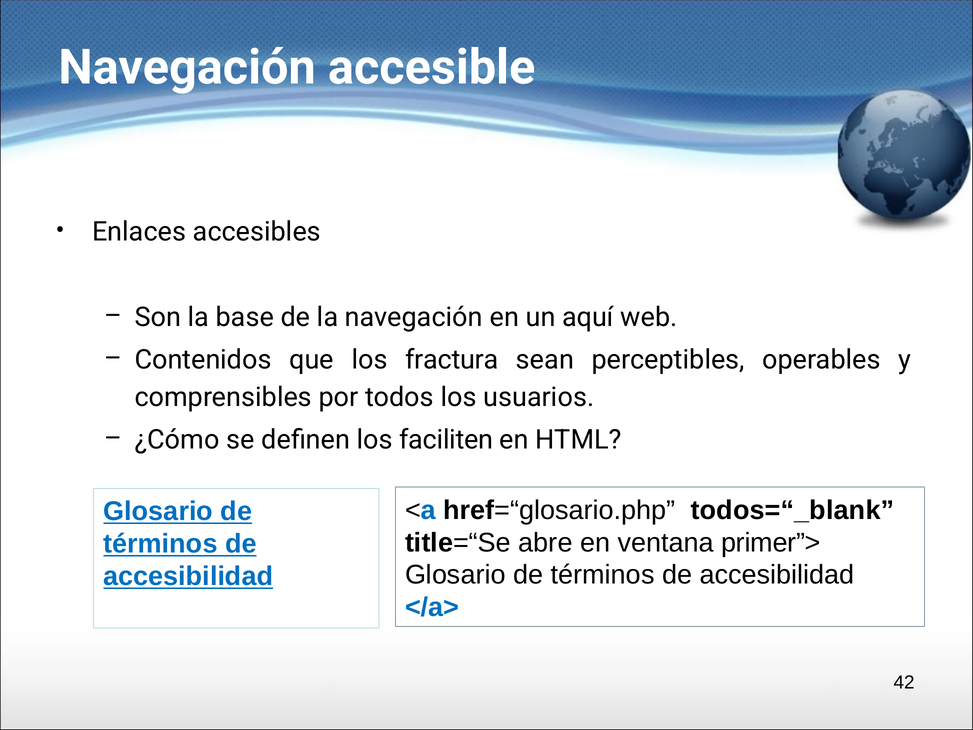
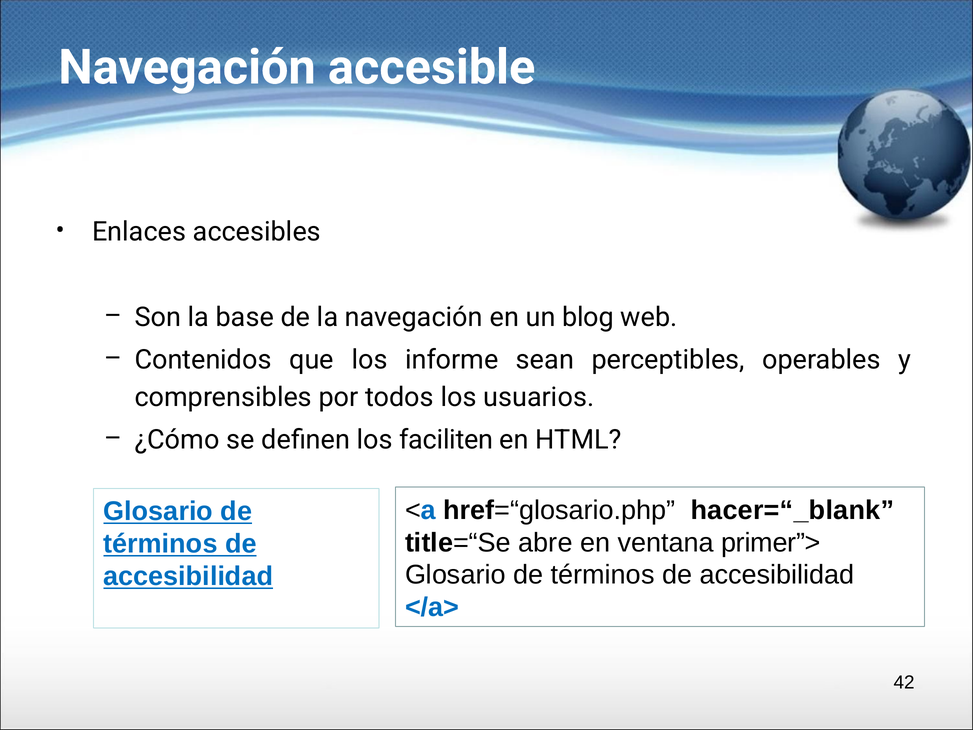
aquí: aquí -> blog
fractura: fractura -> informe
todos=“_blank: todos=“_blank -> hacer=“_blank
